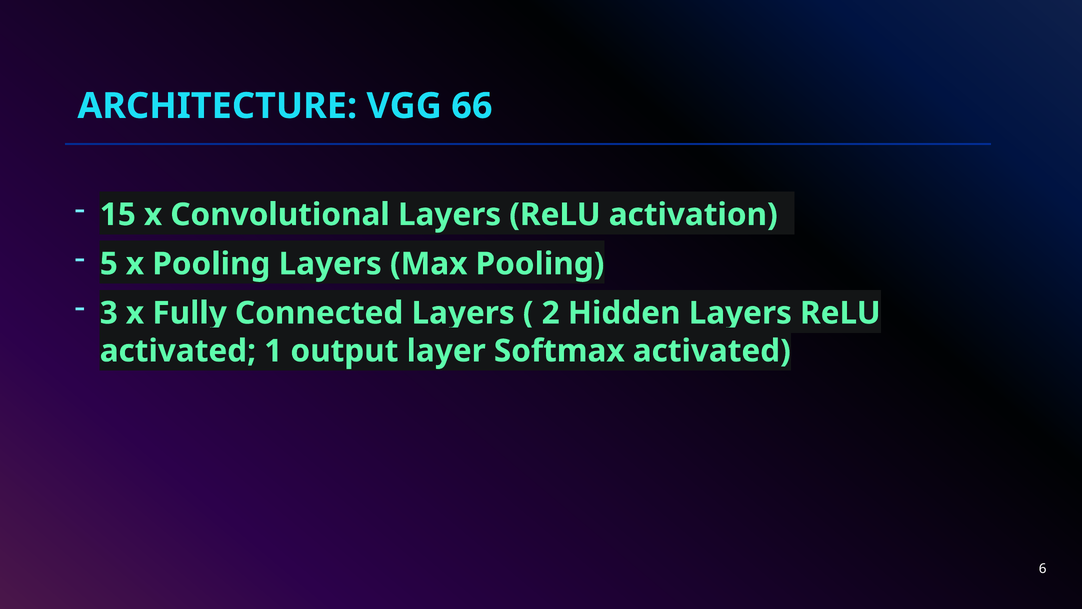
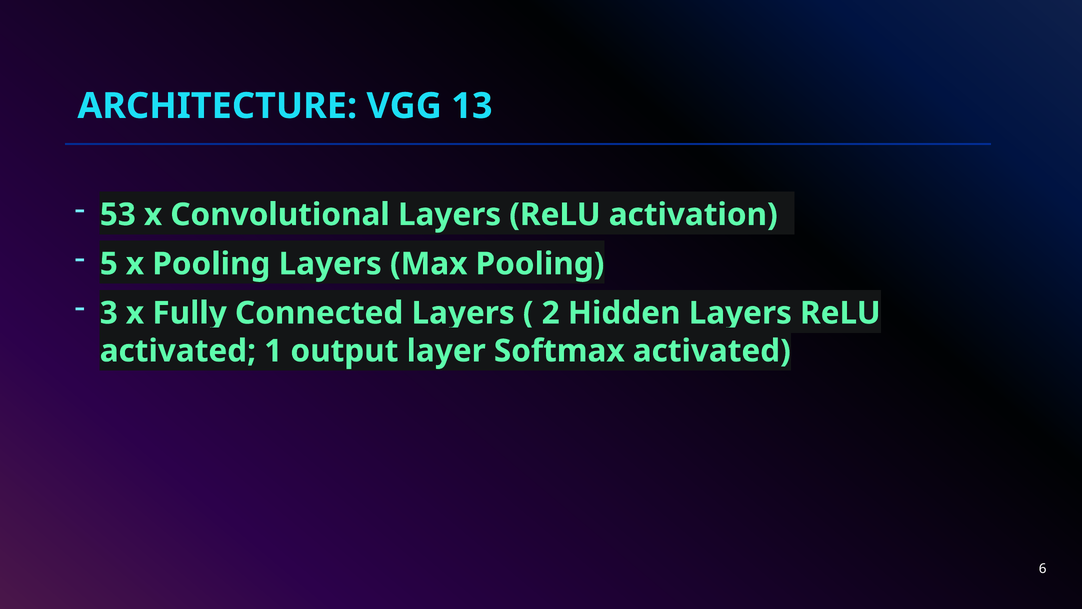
66: 66 -> 13
15: 15 -> 53
